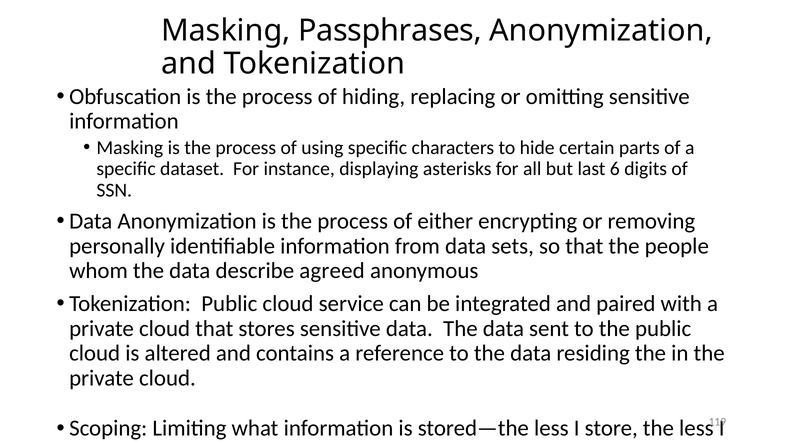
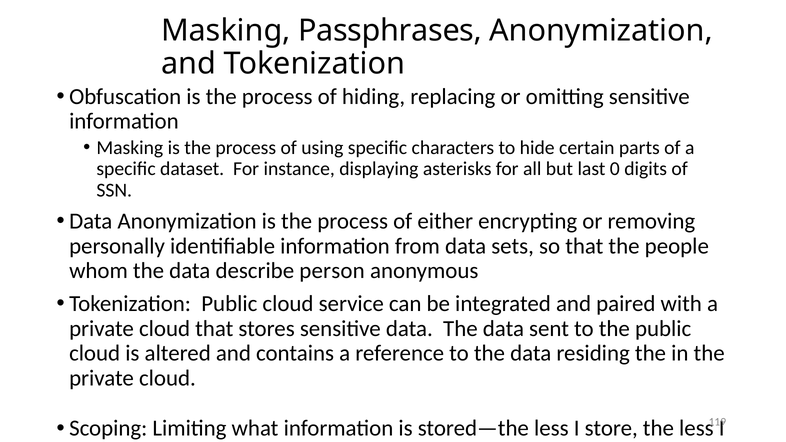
6: 6 -> 0
agreed: agreed -> person
